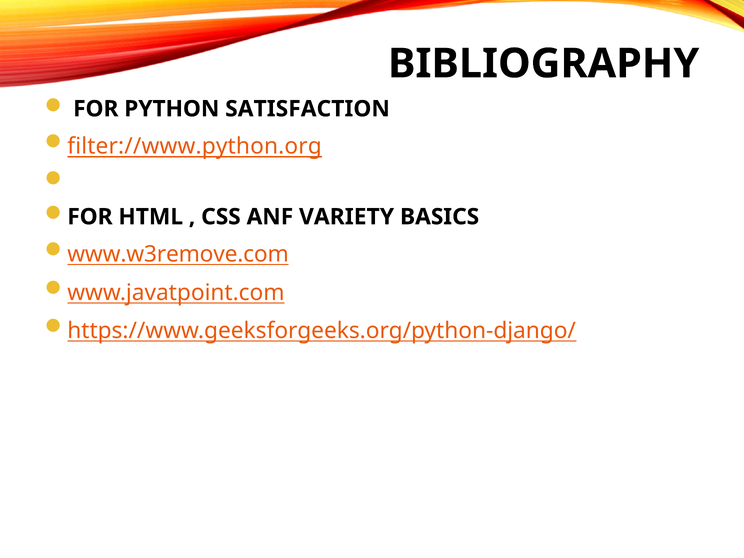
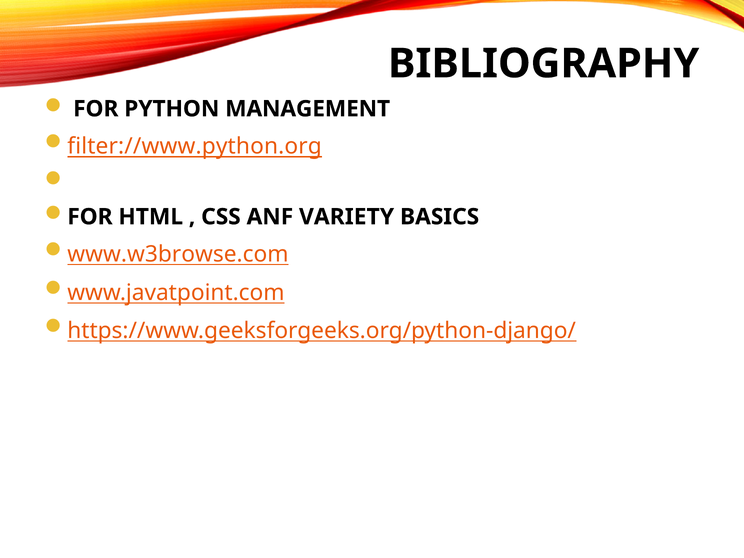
SATISFACTION: SATISFACTION -> MANAGEMENT
www.w3remove.com: www.w3remove.com -> www.w3browse.com
